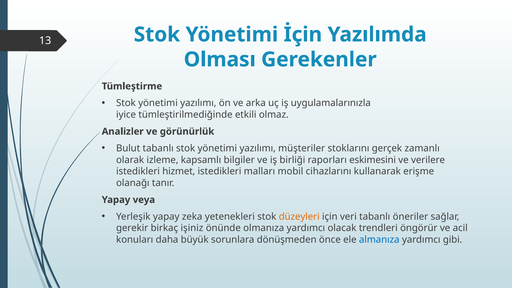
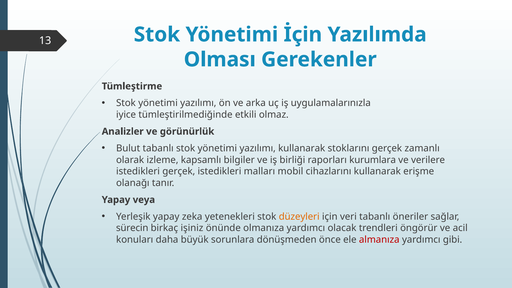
yazılımı müşteriler: müşteriler -> kullanarak
eskimesini: eskimesini -> kurumlara
istedikleri hizmet: hizmet -> gerçek
gerekir: gerekir -> sürecin
almanıza colour: blue -> red
